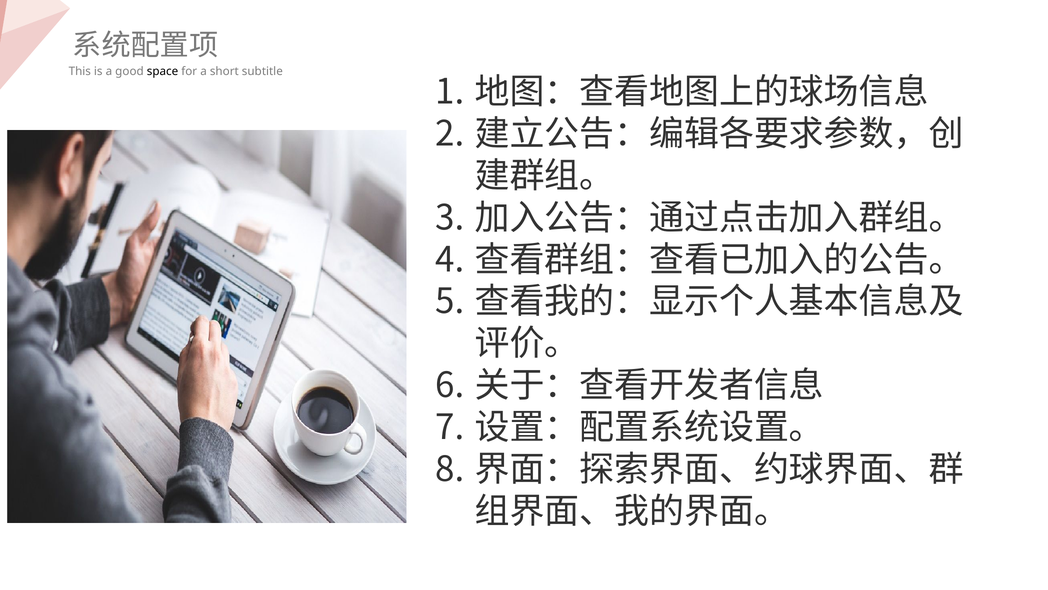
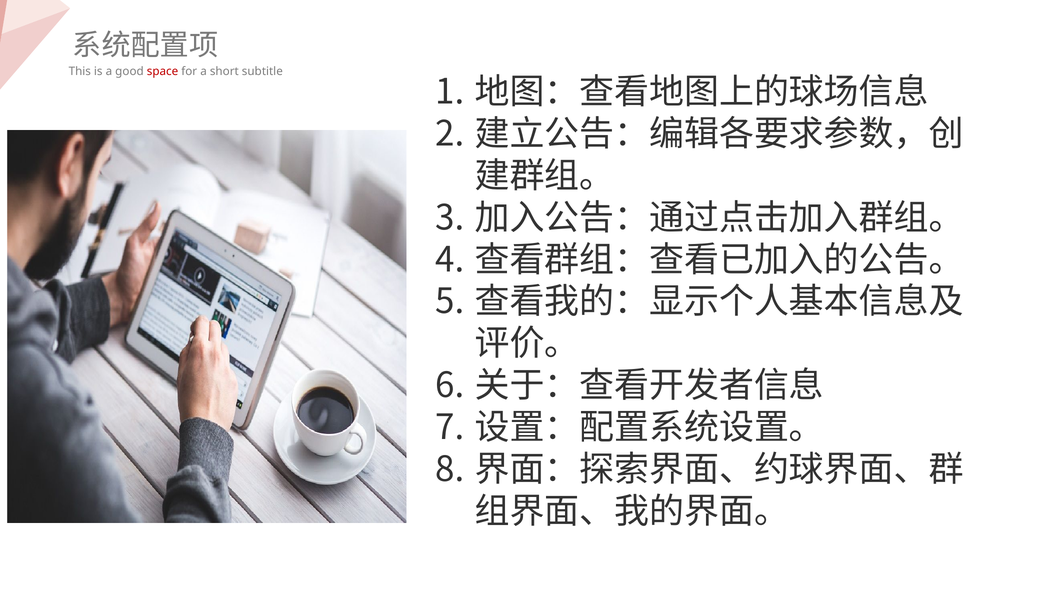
space colour: black -> red
